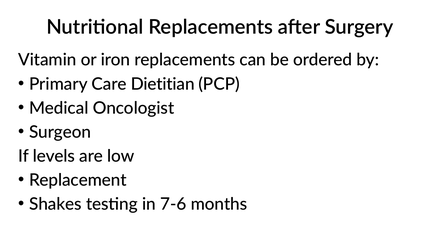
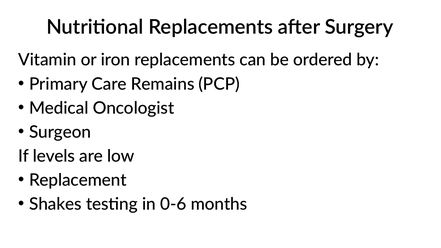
Dietitian: Dietitian -> Remains
7-6: 7-6 -> 0-6
